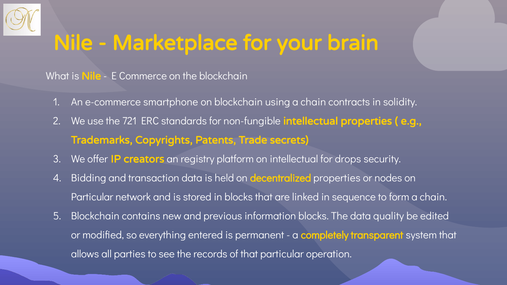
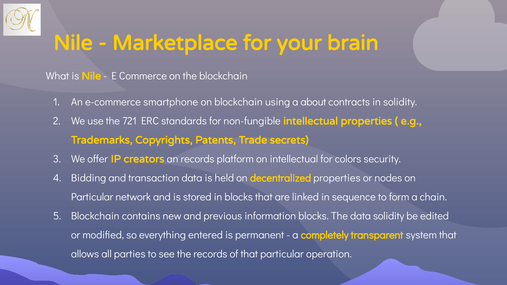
using a chain: chain -> about
an registry: registry -> records
drops: drops -> colors
data quality: quality -> solidity
